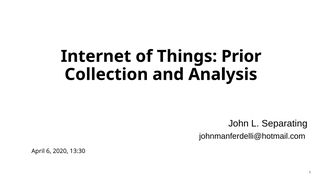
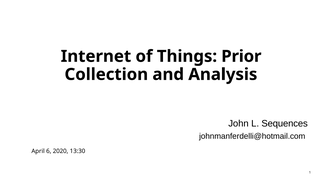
Separating: Separating -> Sequences
